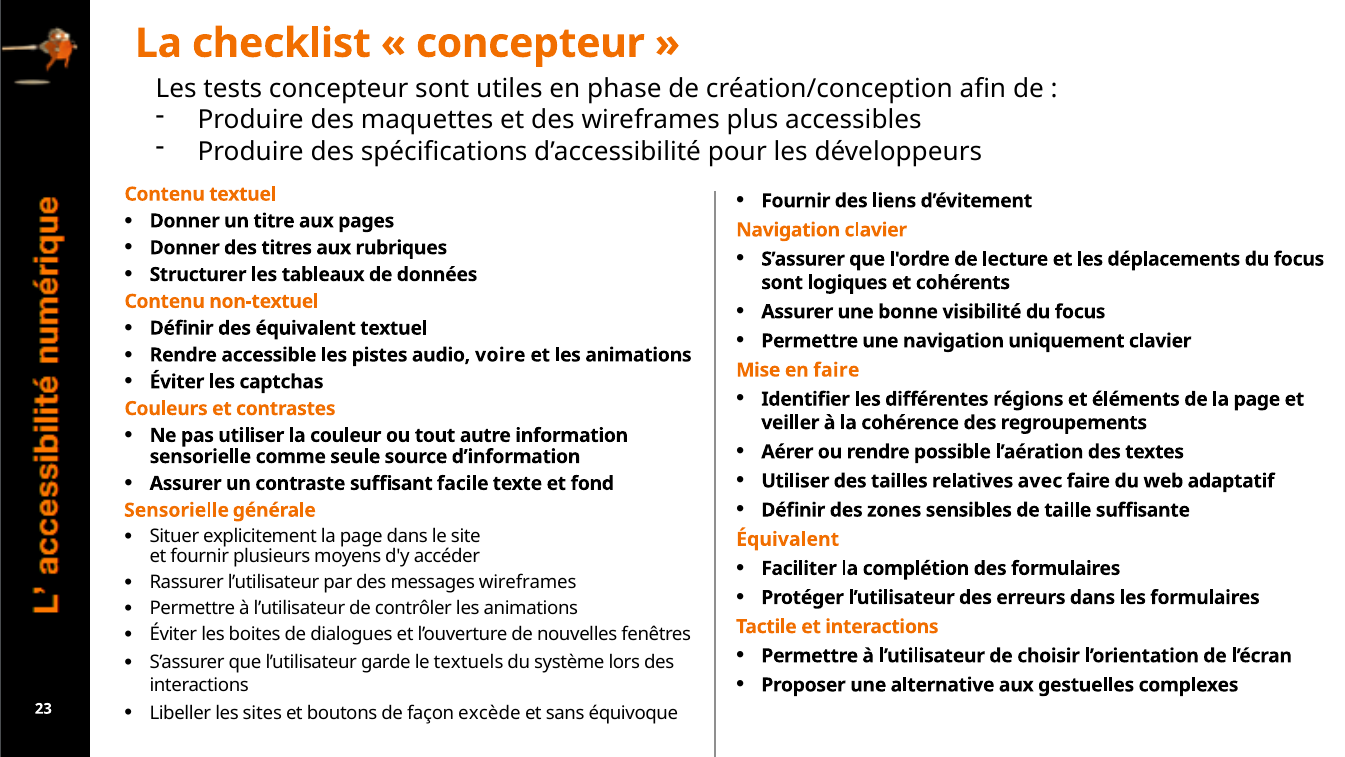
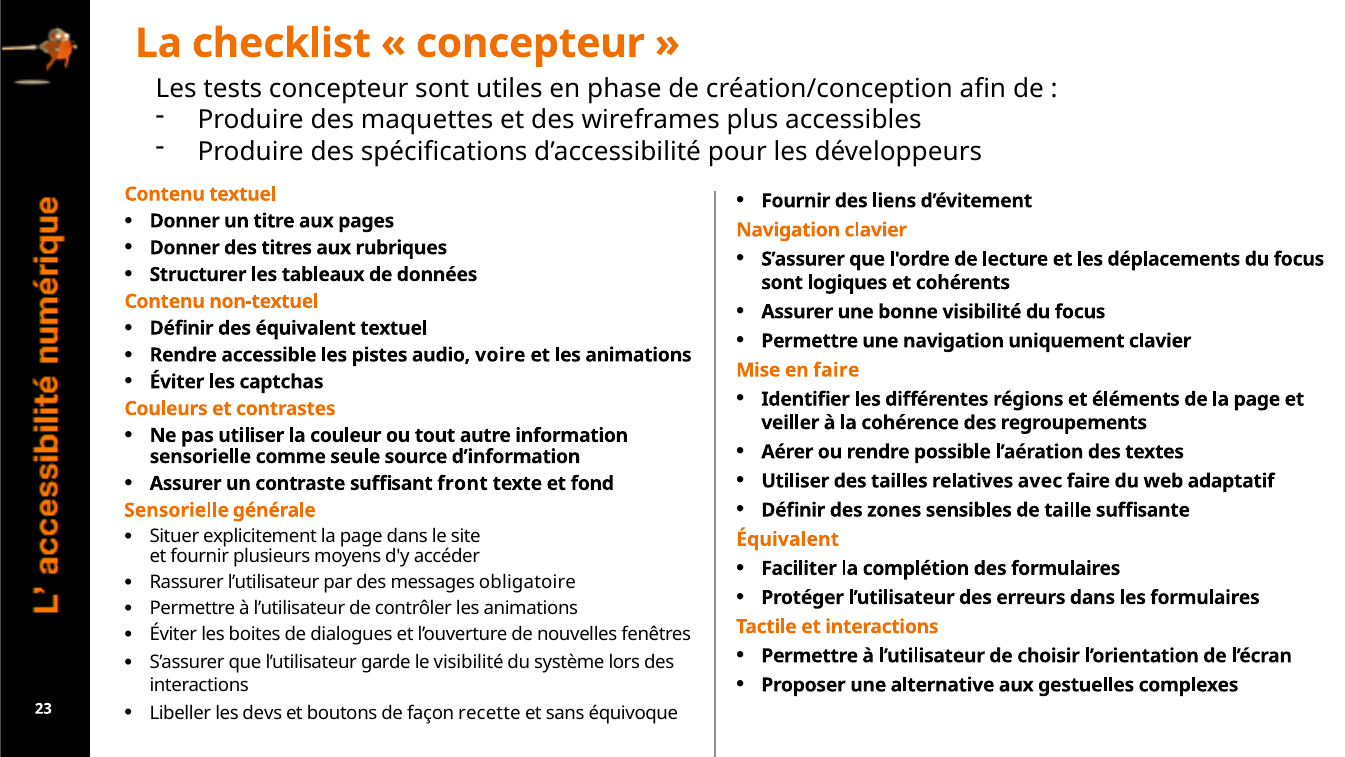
facile: facile -> front
messages wireframes: wireframes -> obligatoire
le textuels: textuels -> visibilité
sites: sites -> devs
excède: excède -> recette
